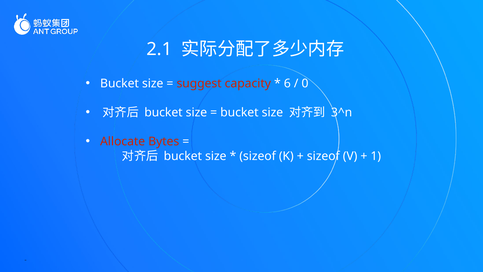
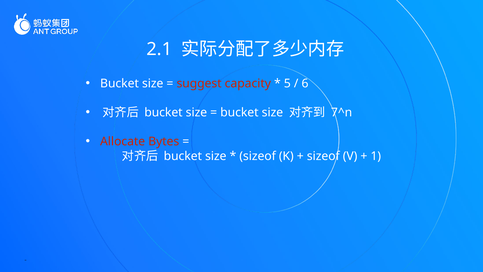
6: 6 -> 5
0: 0 -> 6
3^n: 3^n -> 7^n
